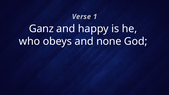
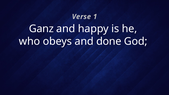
none: none -> done
